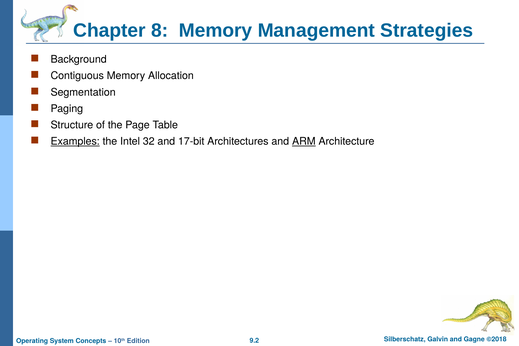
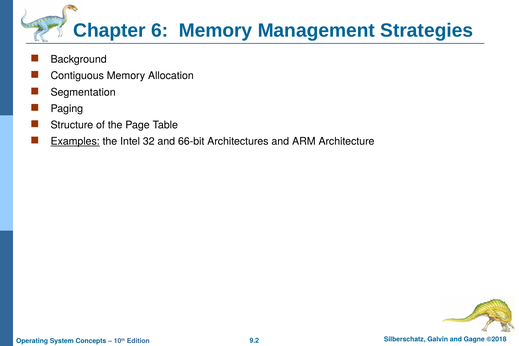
8: 8 -> 6
17-bit: 17-bit -> 66-bit
ARM underline: present -> none
